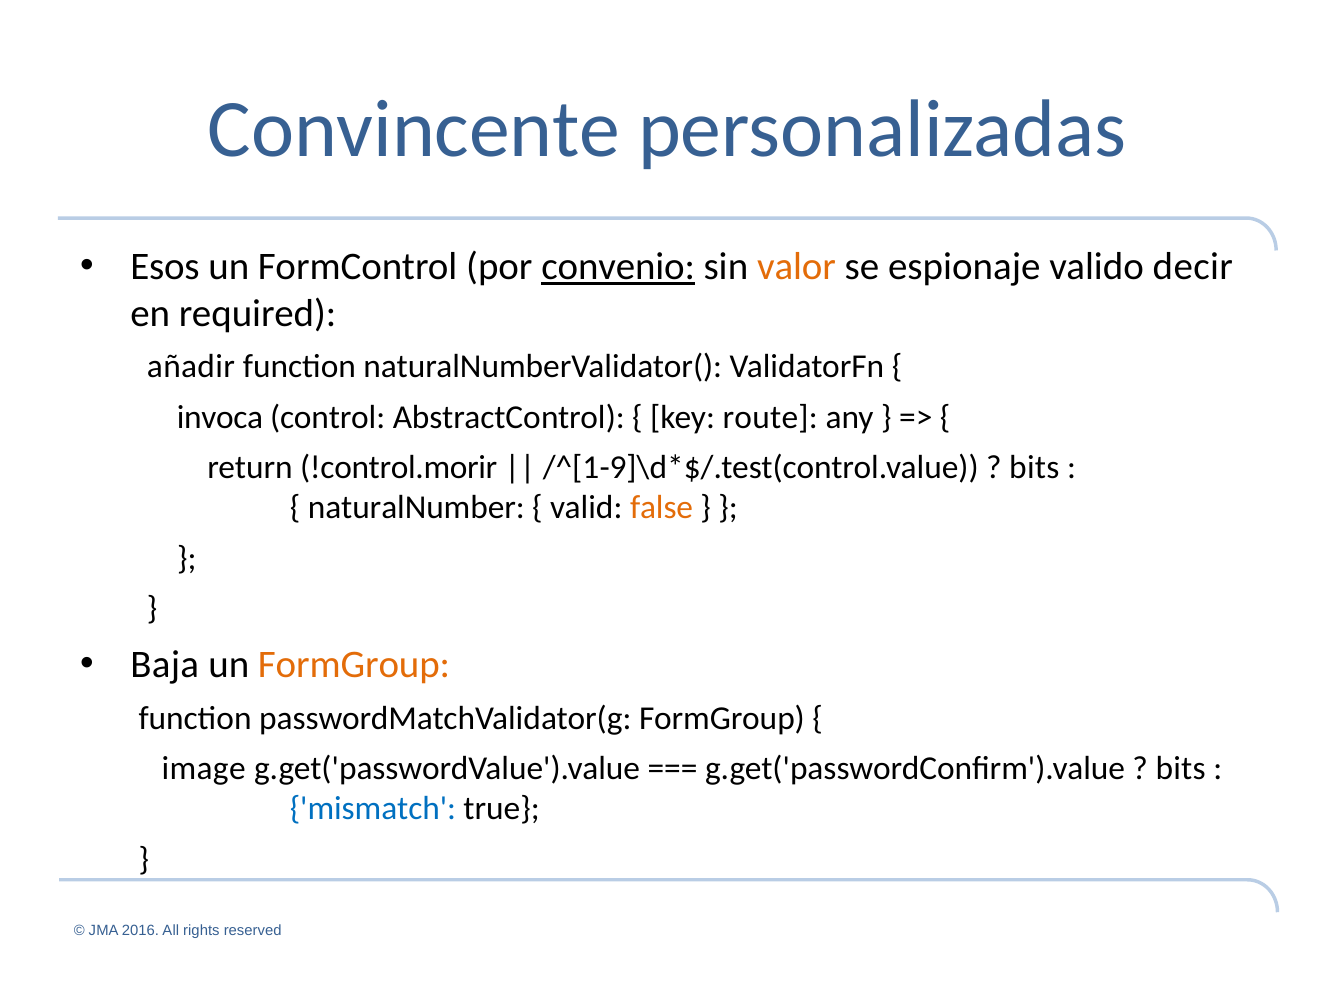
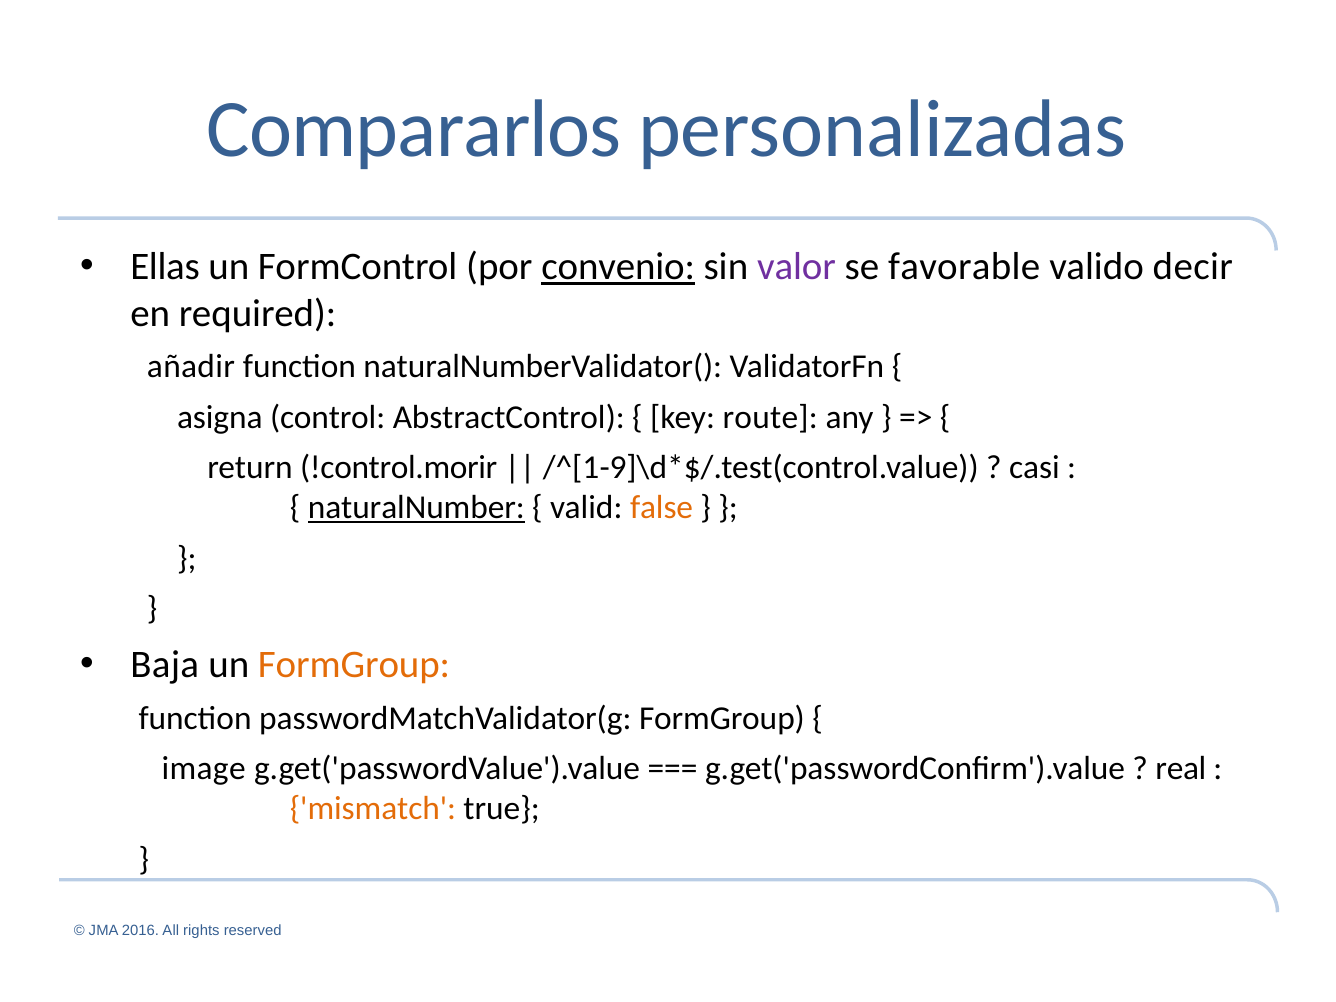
Convincente: Convincente -> Compararlos
Esos: Esos -> Ellas
valor colour: orange -> purple
espionaje: espionaje -> favorable
invoca: invoca -> asigna
bits at (1034, 468): bits -> casi
naturalNumber underline: none -> present
bits at (1181, 768): bits -> real
mismatch colour: blue -> orange
